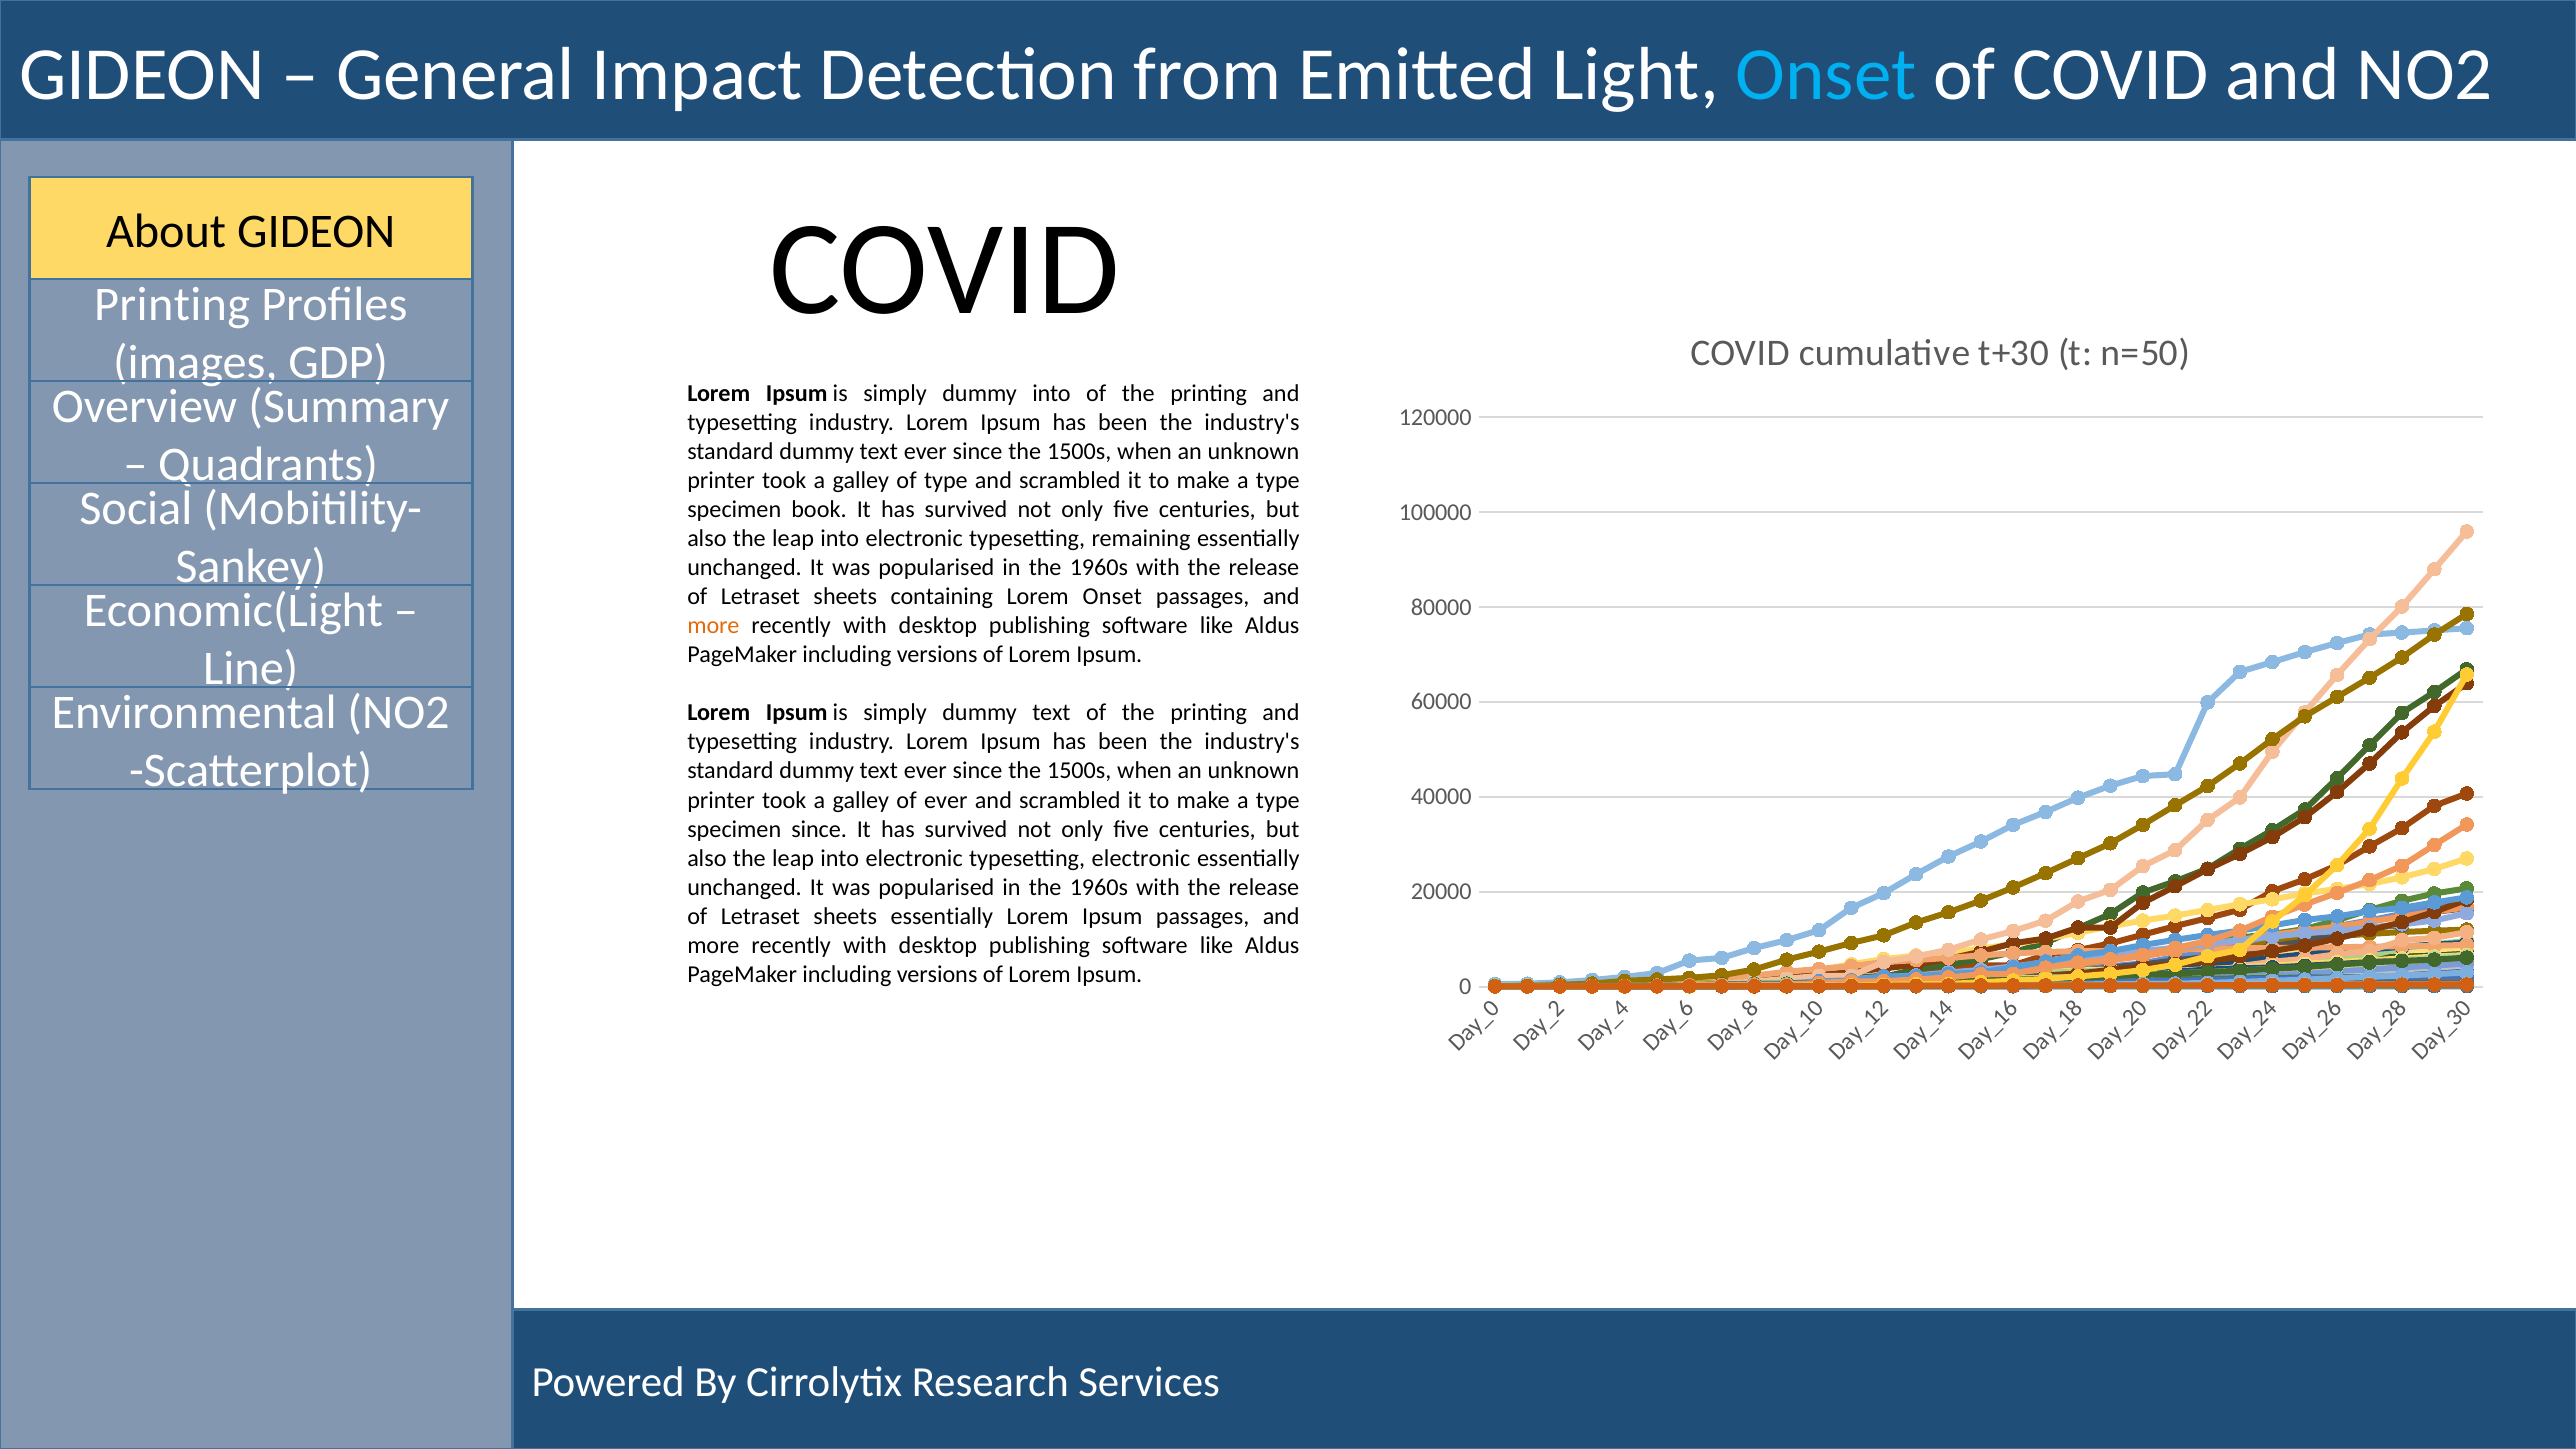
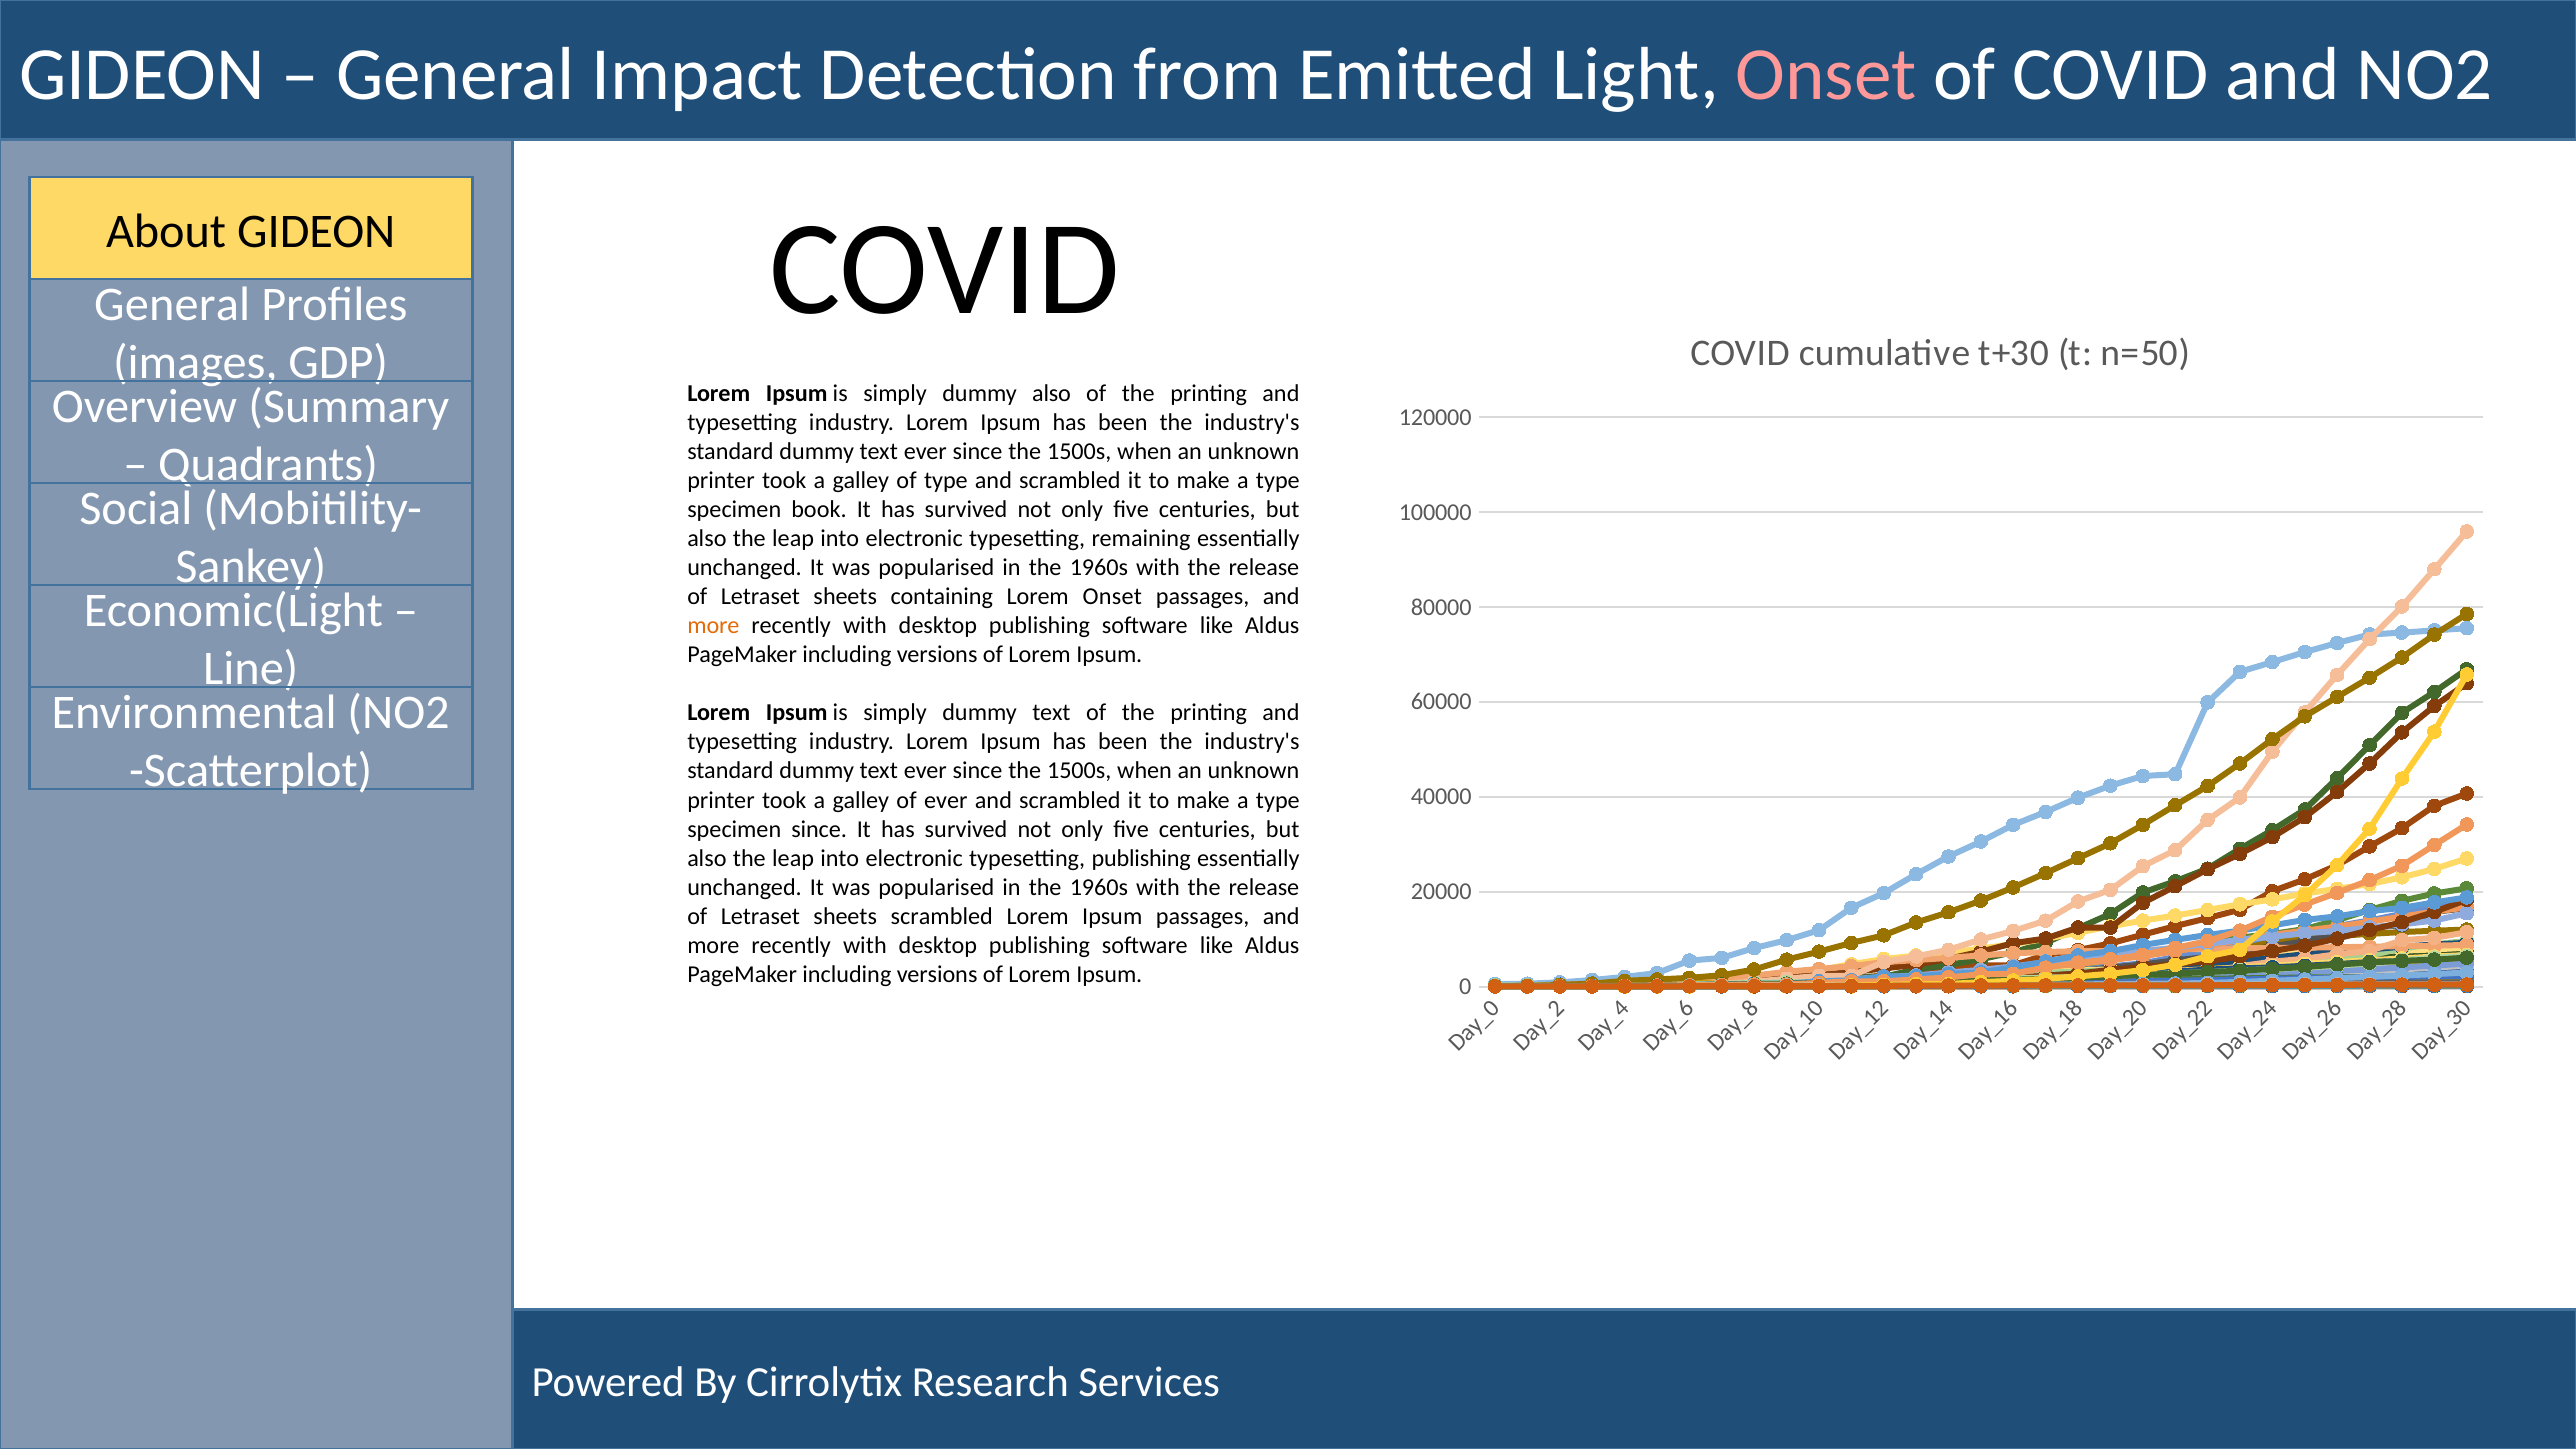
Onset at (1826, 75) colour: light blue -> pink
Printing at (172, 304): Printing -> General
dummy into: into -> also
typesetting electronic: electronic -> publishing
sheets essentially: essentially -> scrambled
